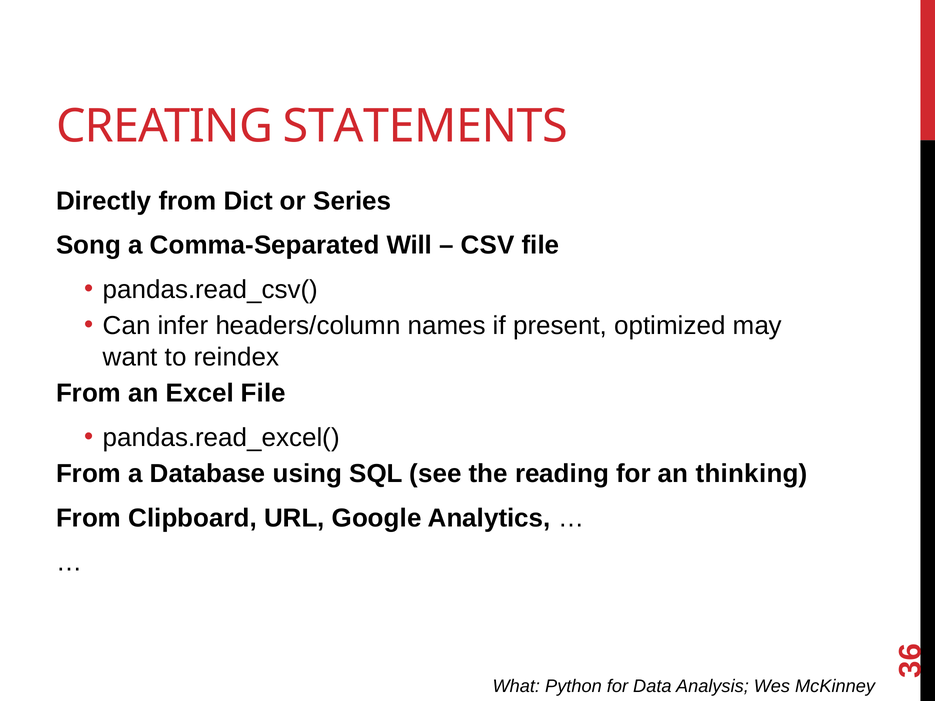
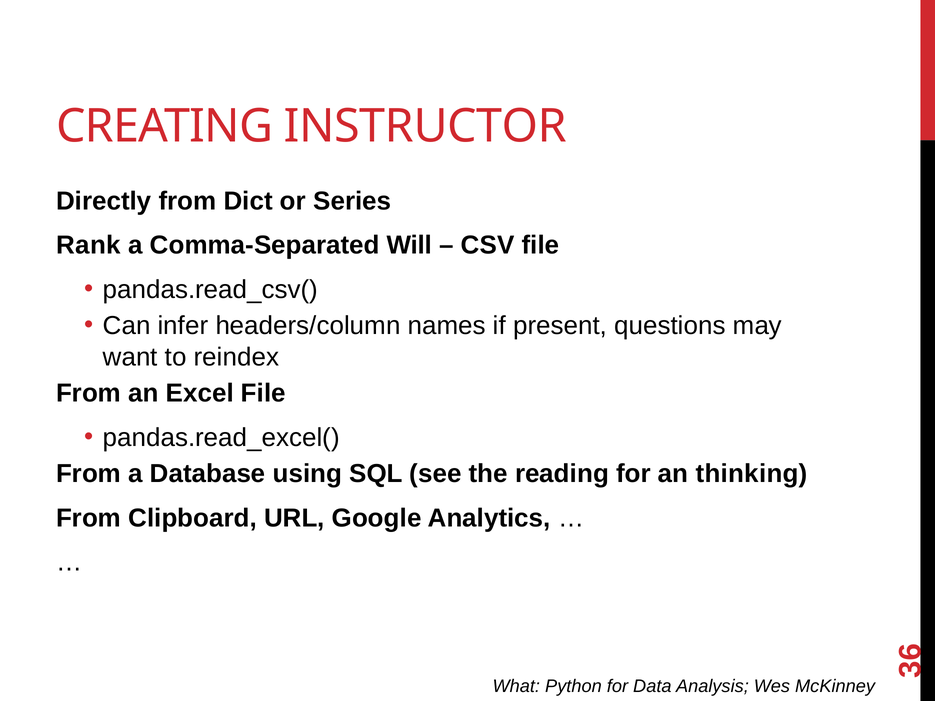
STATEMENTS: STATEMENTS -> INSTRUCTOR
Song: Song -> Rank
optimized: optimized -> questions
